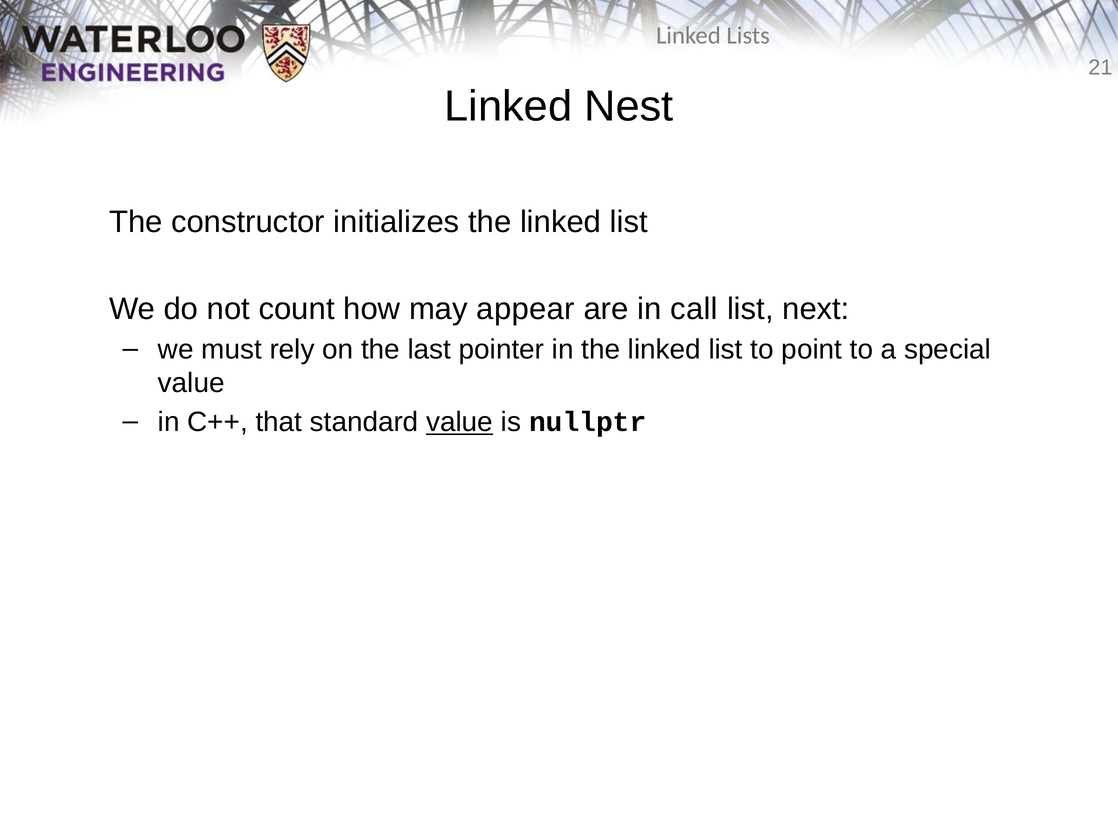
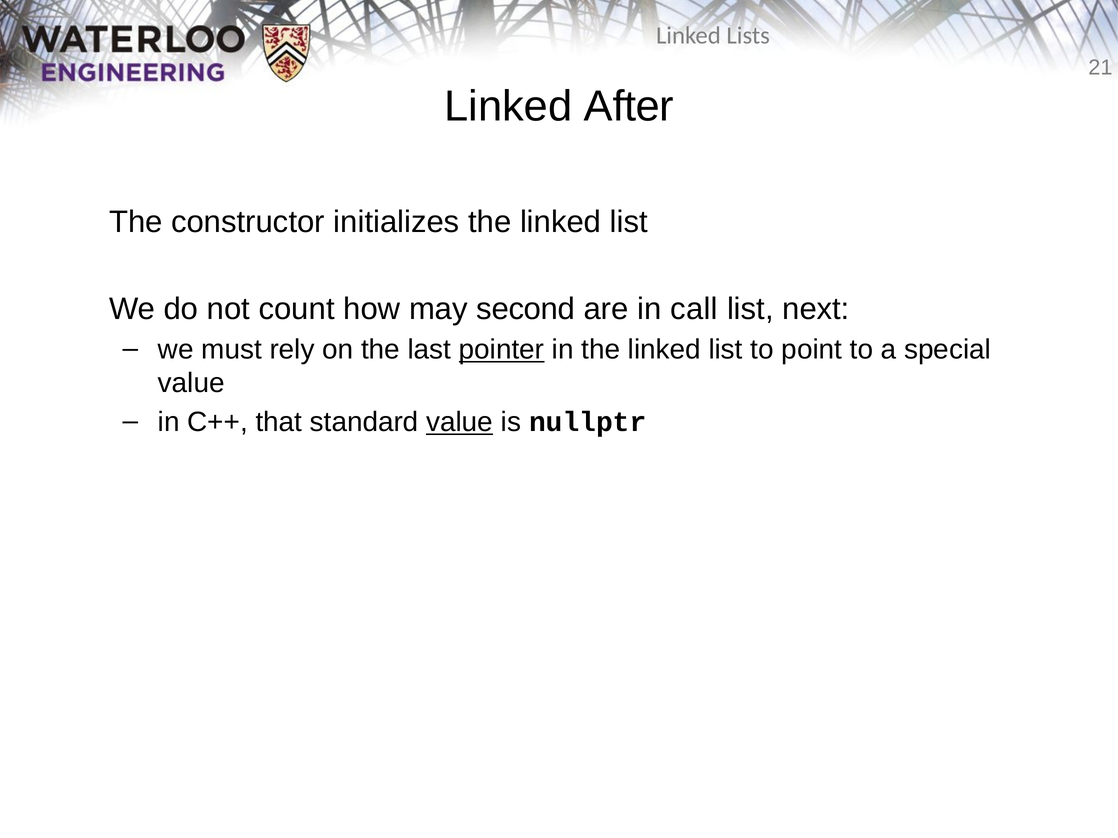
Nest: Nest -> After
appear: appear -> second
pointer underline: none -> present
